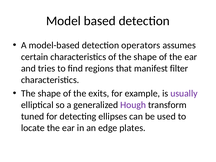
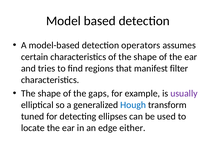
exits: exits -> gaps
Hough colour: purple -> blue
plates: plates -> either
